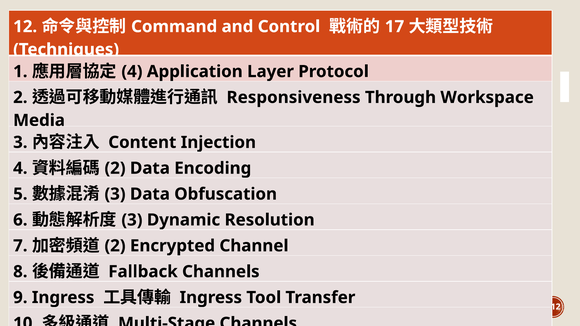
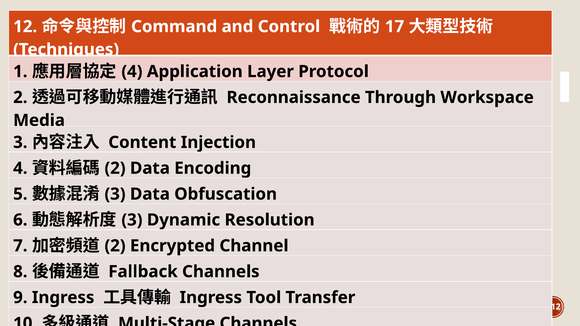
Responsiveness: Responsiveness -> Reconnaissance
